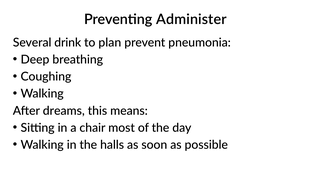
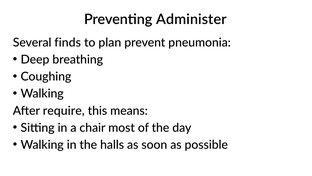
drink: drink -> finds
dreams: dreams -> require
